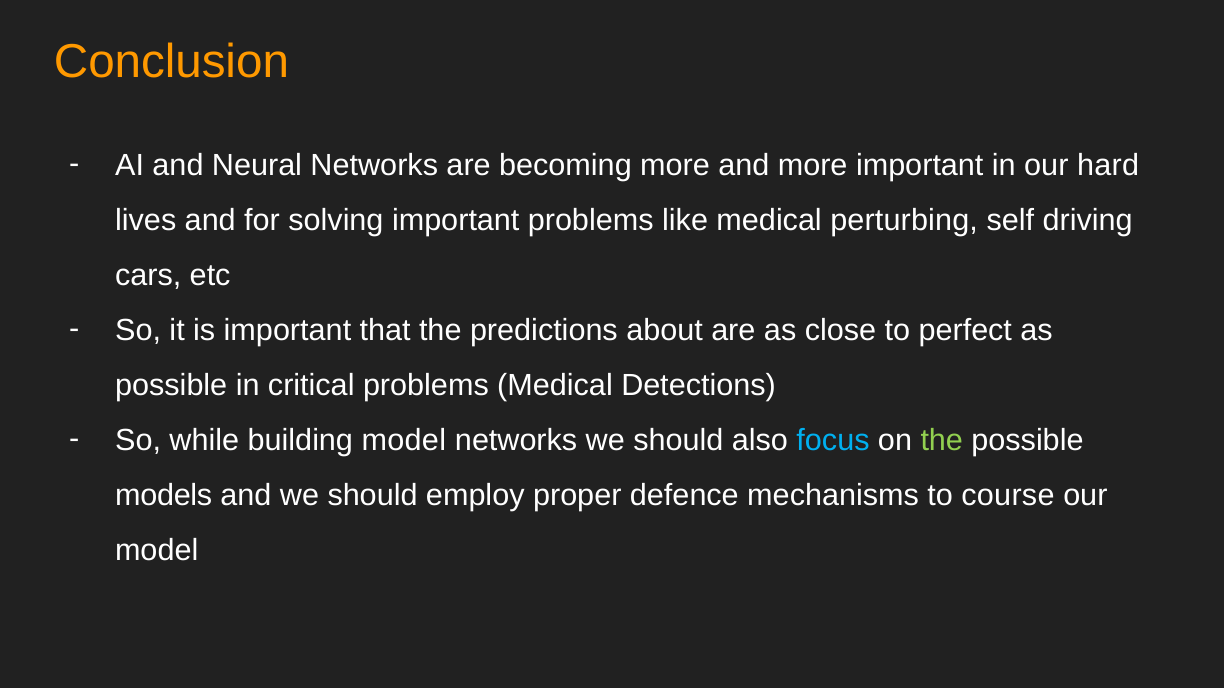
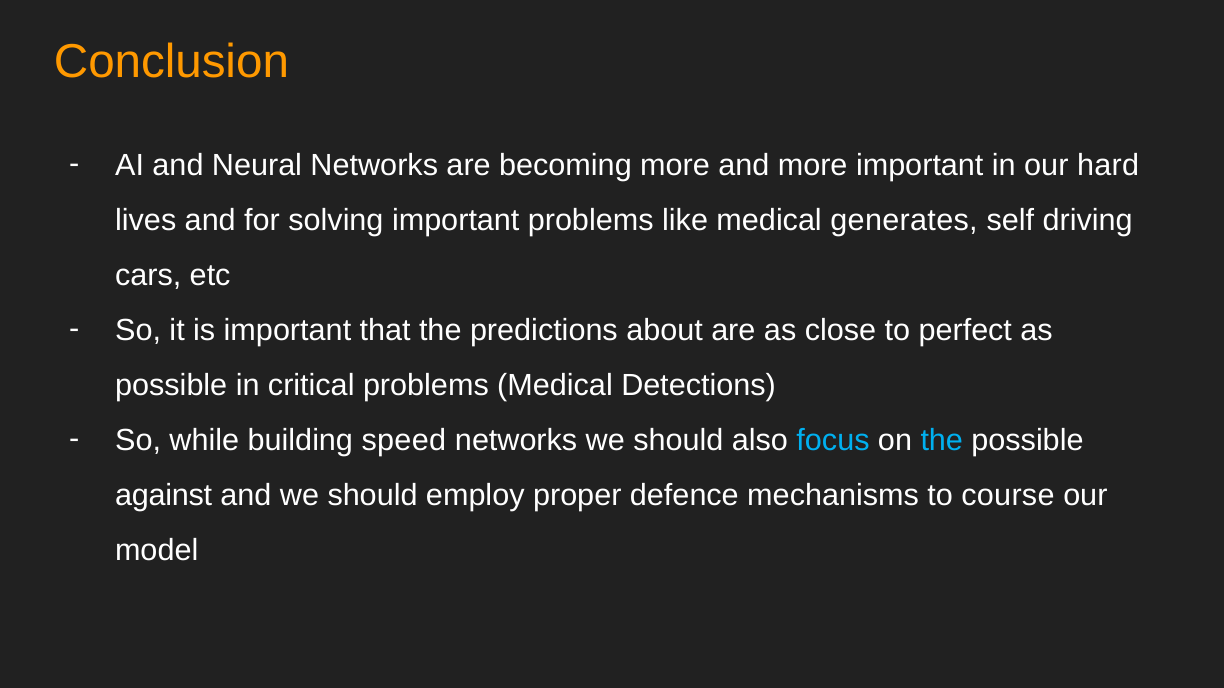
perturbing: perturbing -> generates
building model: model -> speed
the at (942, 441) colour: light green -> light blue
models: models -> against
